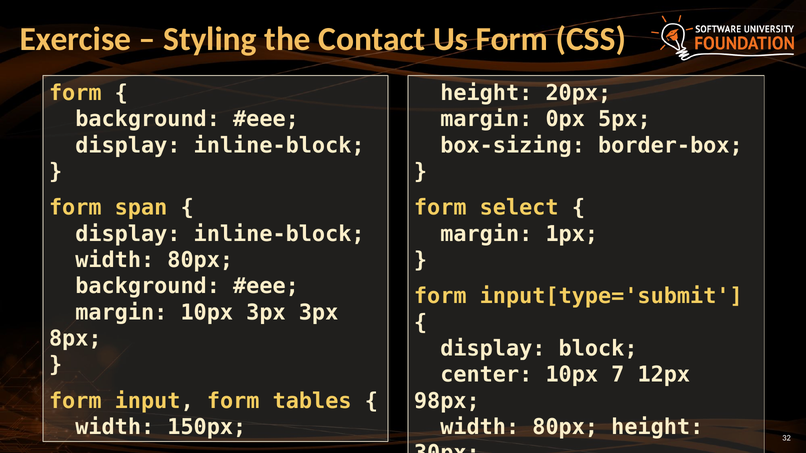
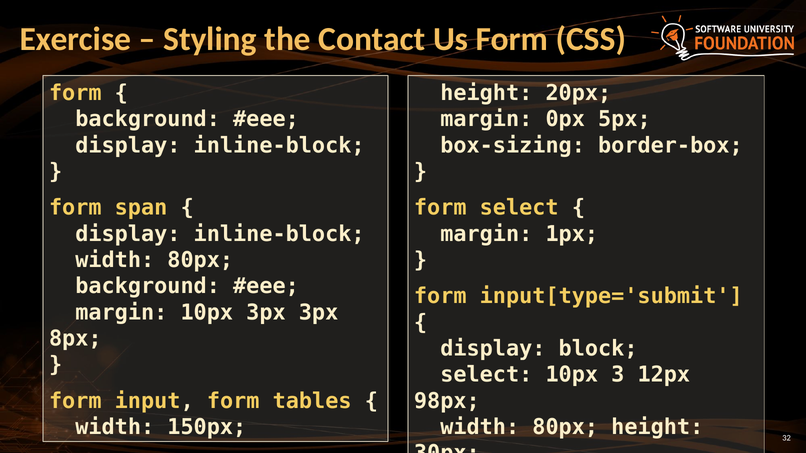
center at (486, 375): center -> select
7: 7 -> 3
